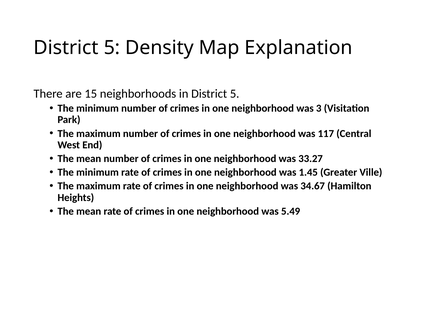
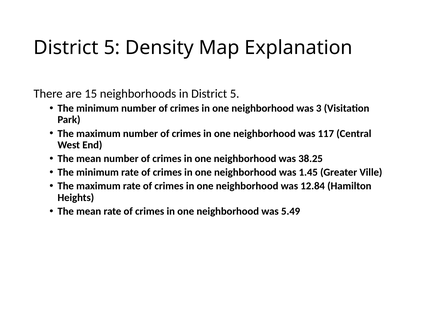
33.27: 33.27 -> 38.25
34.67: 34.67 -> 12.84
